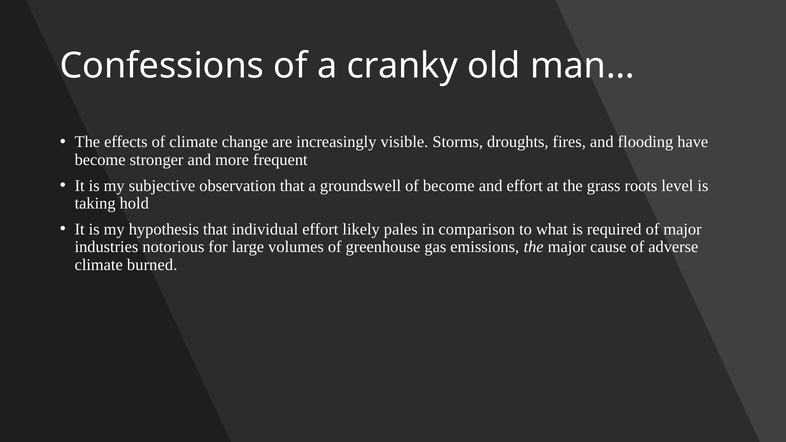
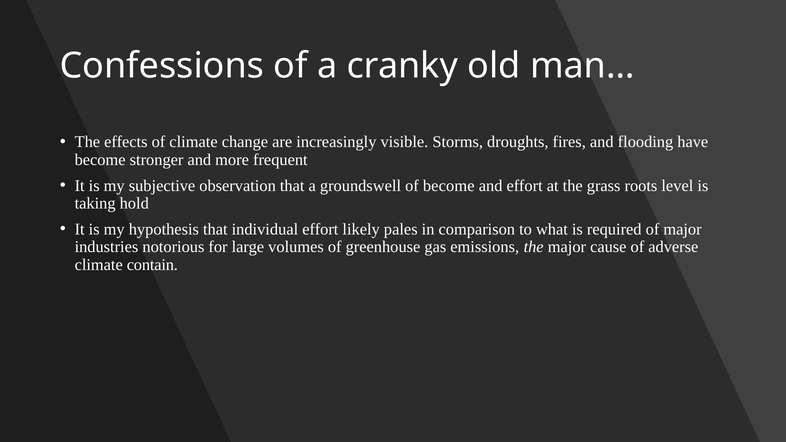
burned: burned -> contain
